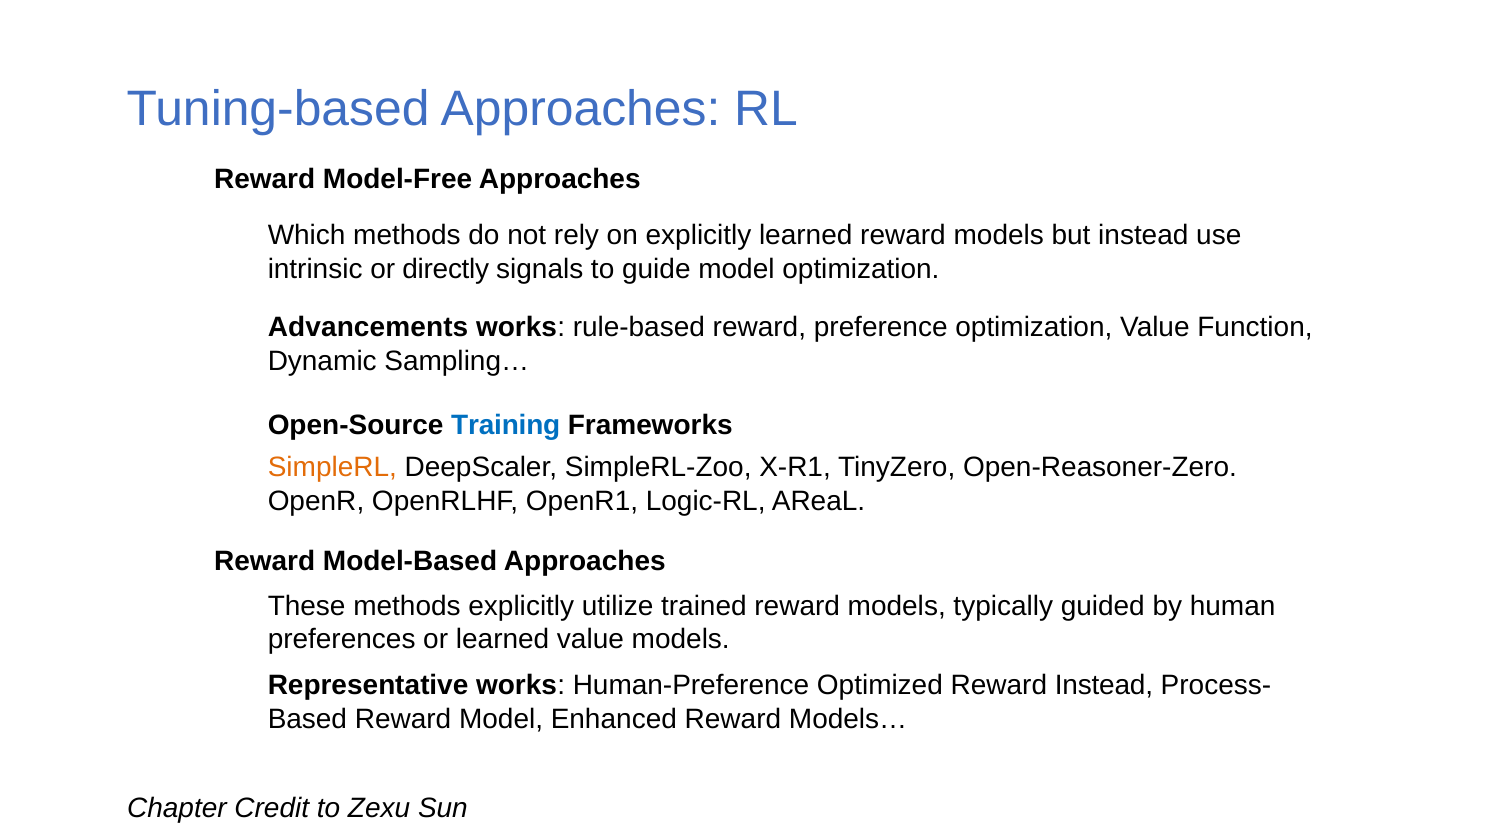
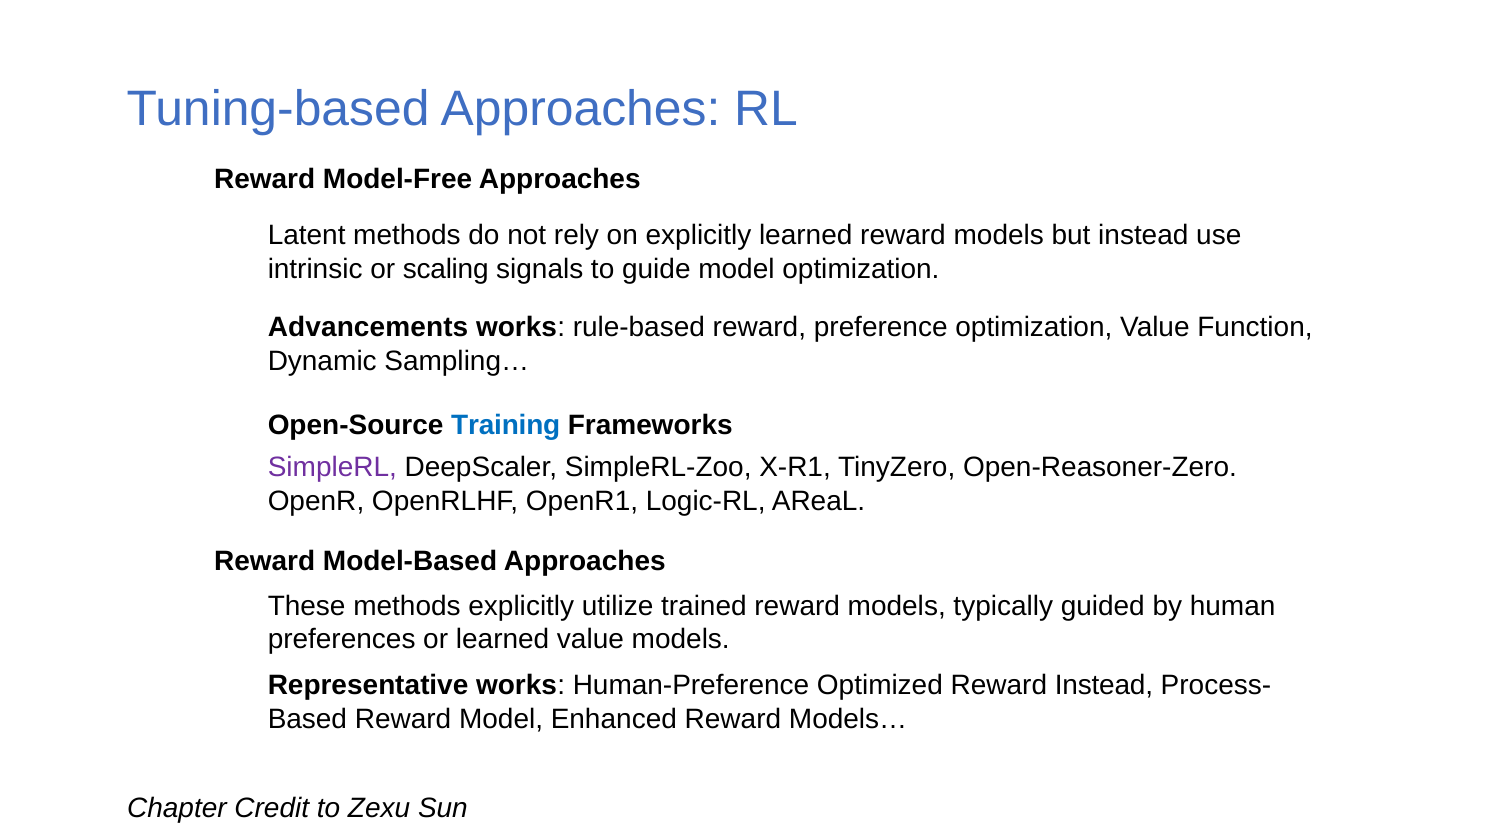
Which: Which -> Latent
directly: directly -> scaling
SimpleRL colour: orange -> purple
